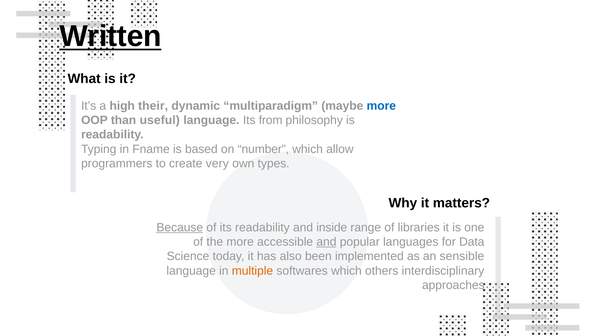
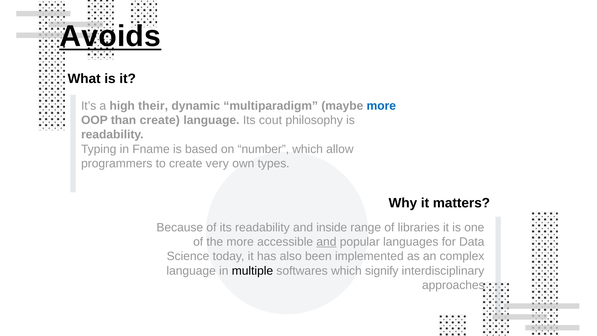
Written: Written -> Avoids
than useful: useful -> create
from: from -> cout
Because underline: present -> none
sensible: sensible -> complex
multiple colour: orange -> black
others: others -> signify
